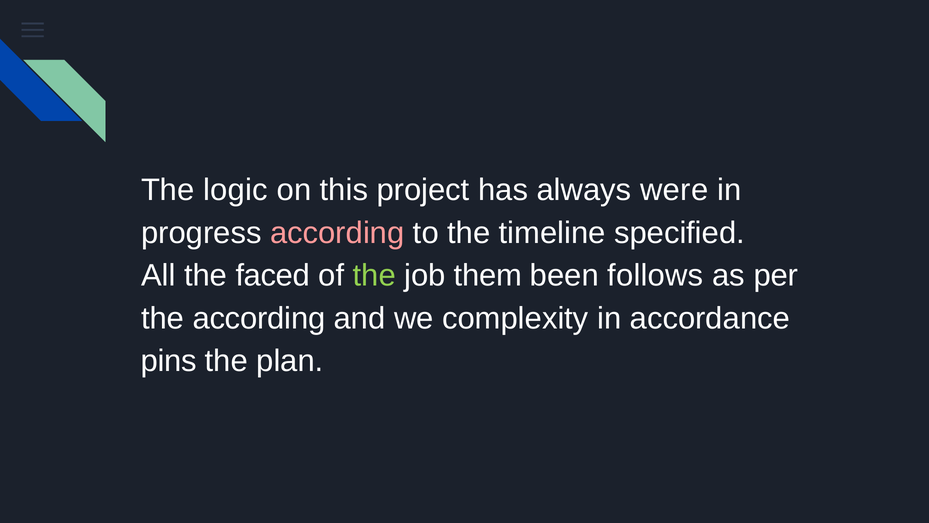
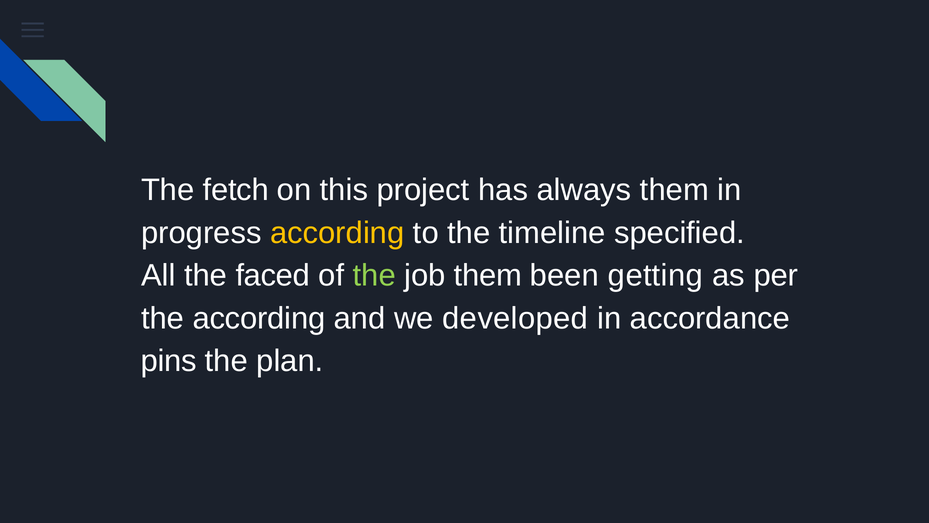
logic: logic -> fetch
always were: were -> them
according at (337, 233) colour: pink -> yellow
follows: follows -> getting
complexity: complexity -> developed
